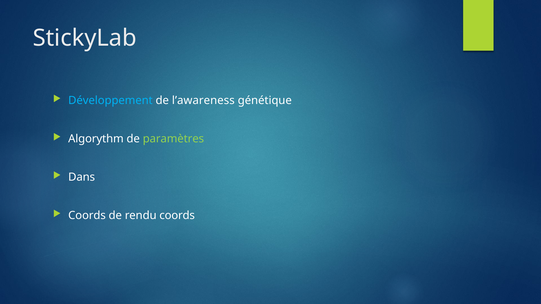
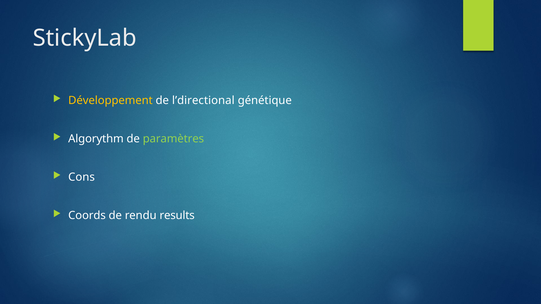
Développement colour: light blue -> yellow
l’awareness: l’awareness -> l’directional
Dans: Dans -> Cons
rendu coords: coords -> results
